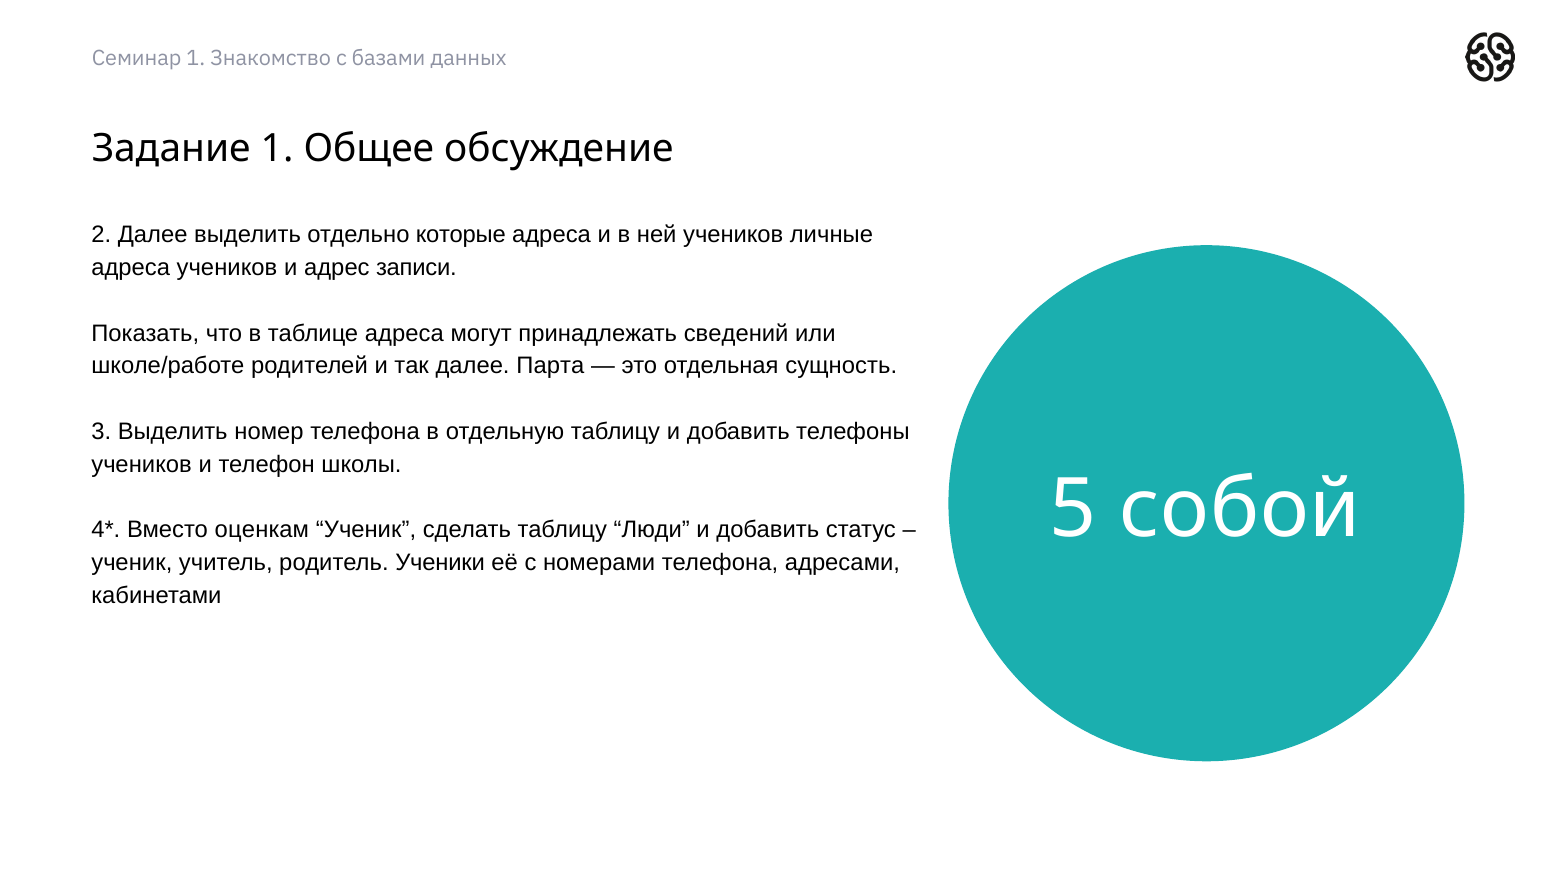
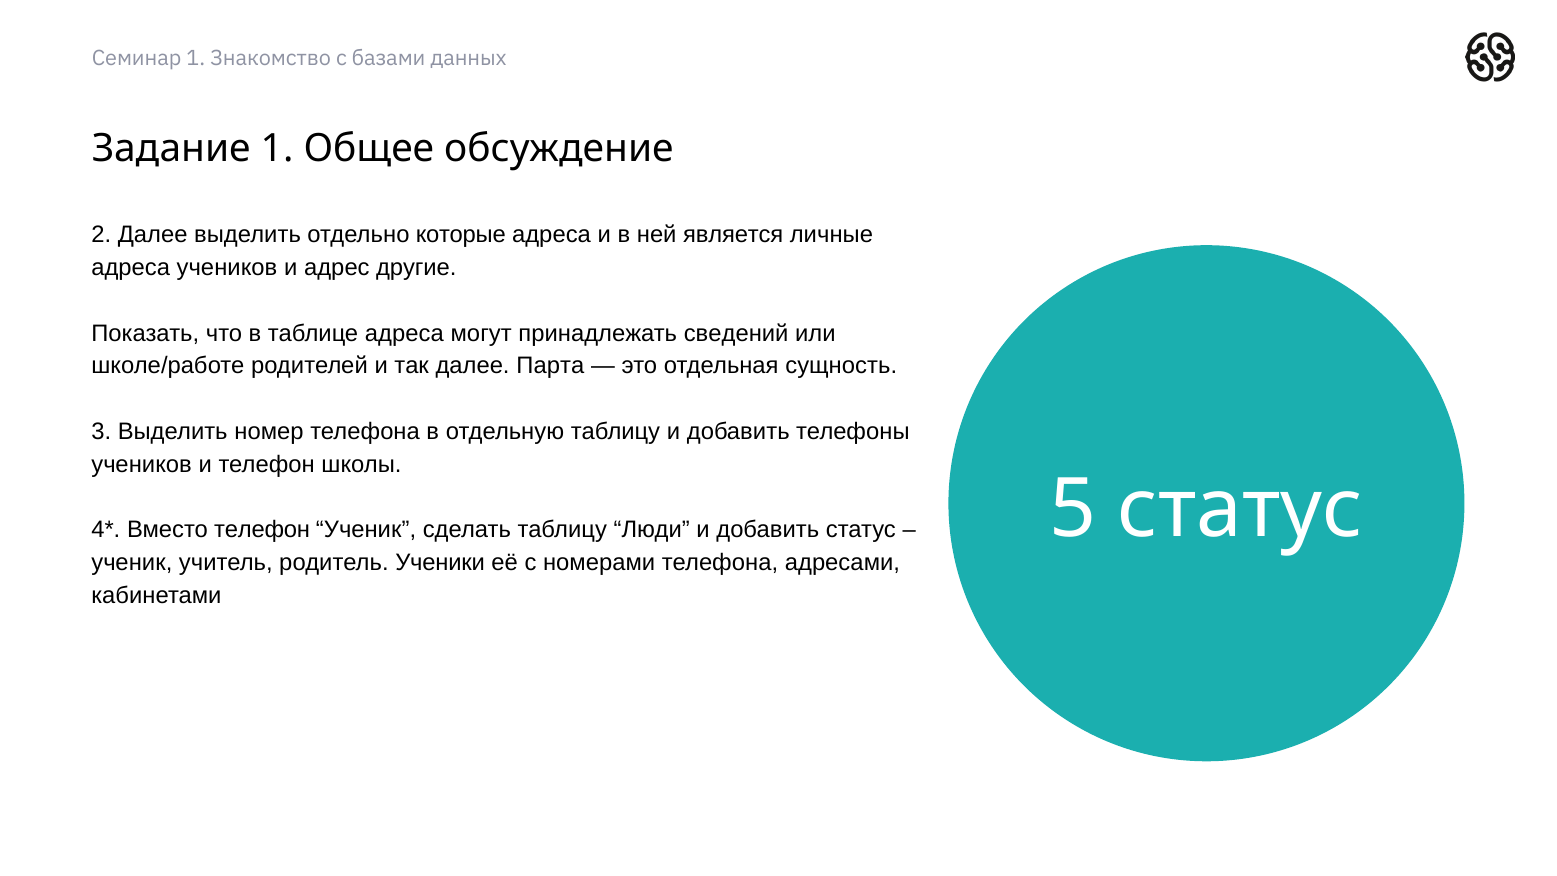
ней учеников: учеников -> является
записи: записи -> другие
5 собой: собой -> статус
Вместо оценкам: оценкам -> телефон
